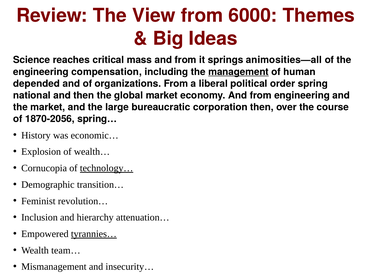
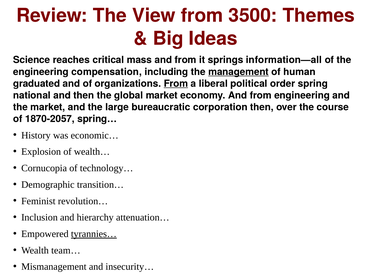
6000: 6000 -> 3500
animosities—all: animosities—all -> information—all
depended: depended -> graduated
From at (176, 84) underline: none -> present
1870-2056: 1870-2056 -> 1870-2057
technology… underline: present -> none
